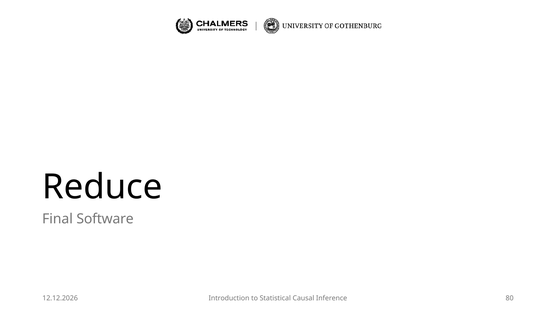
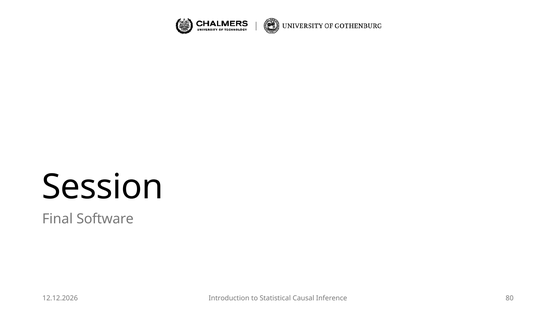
Reduce: Reduce -> Session
